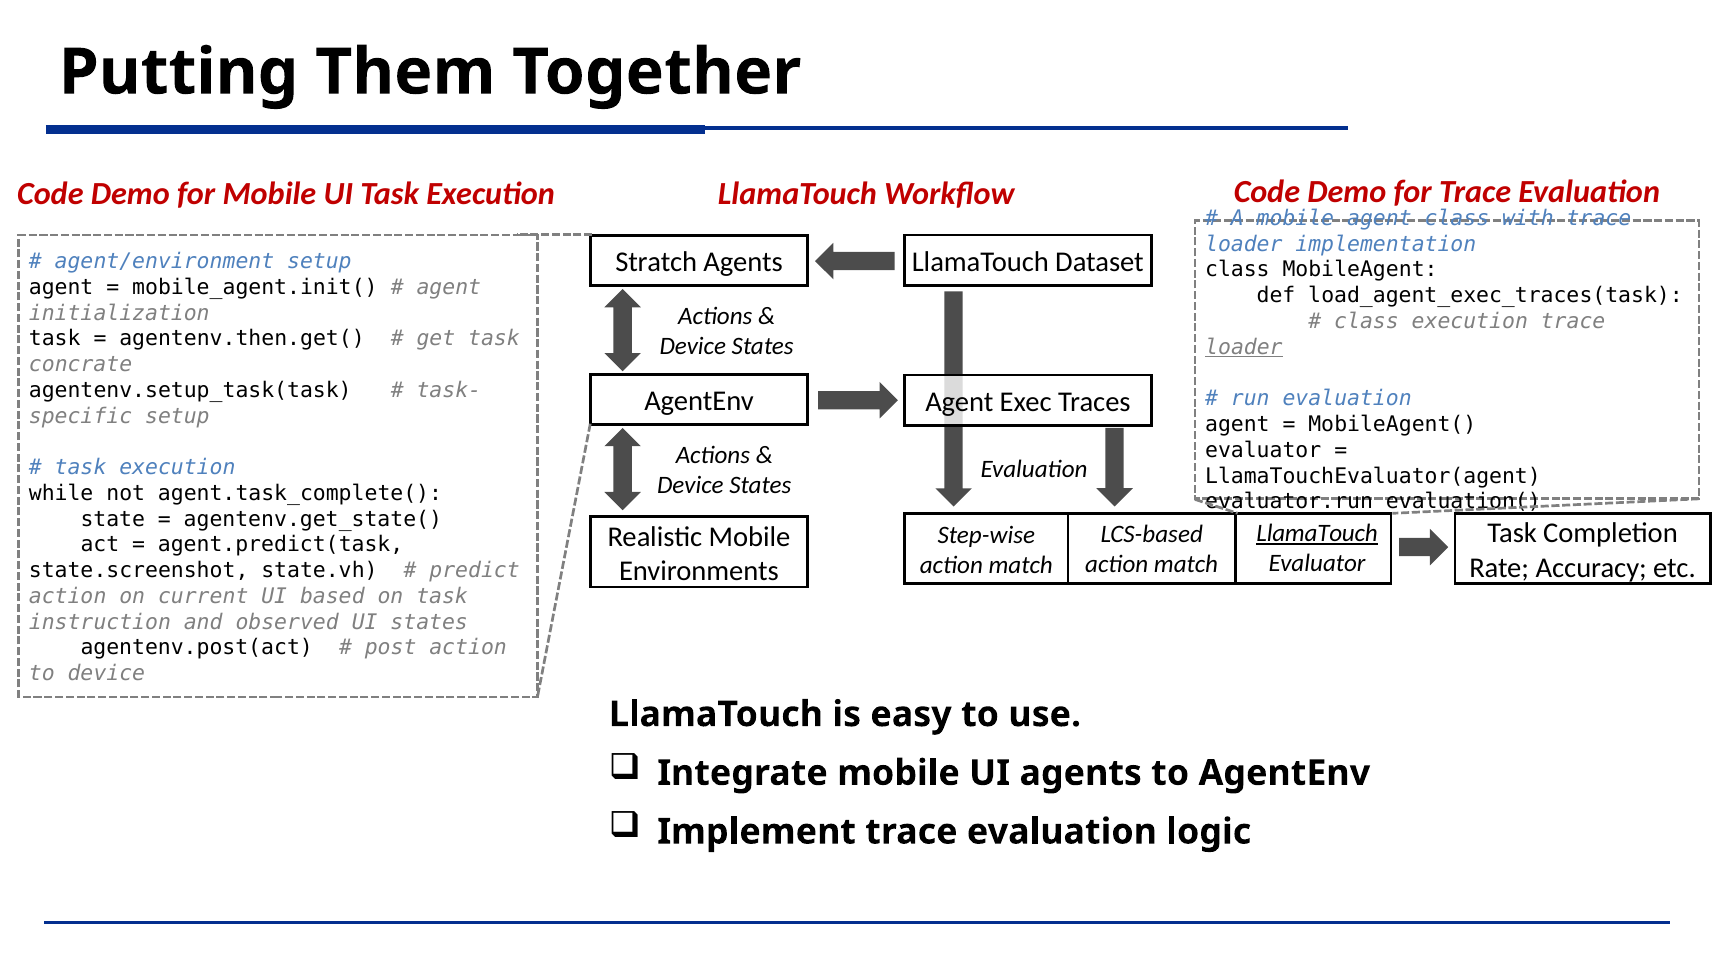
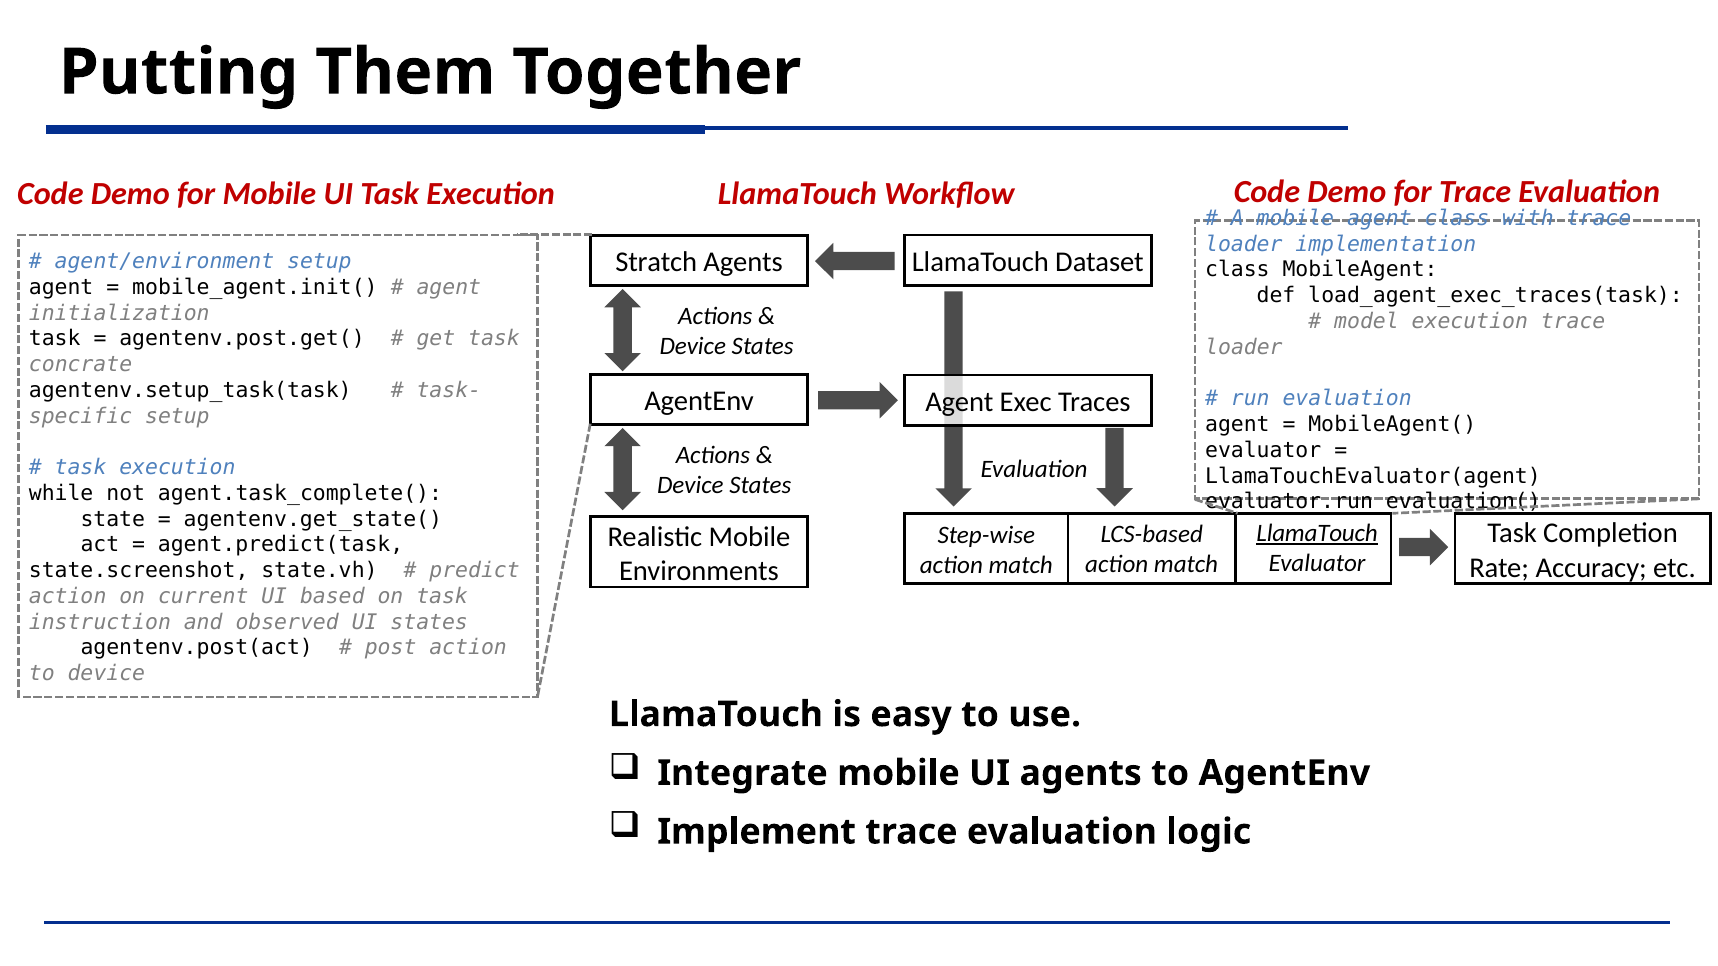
class at (1367, 321): class -> model
agentenv.then.get(: agentenv.then.get( -> agentenv.post.get(
loader at (1244, 347) underline: present -> none
